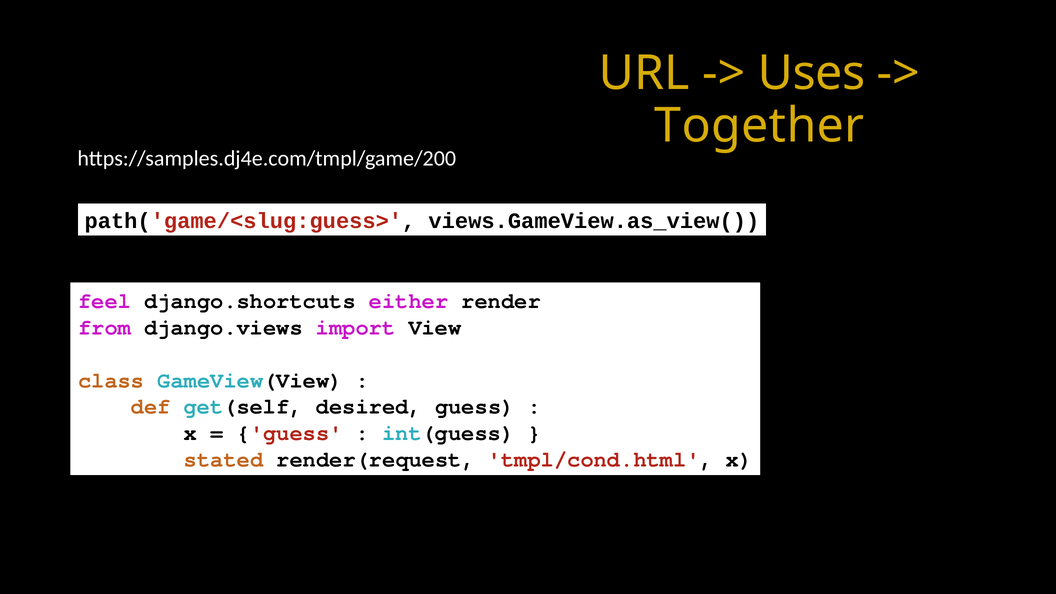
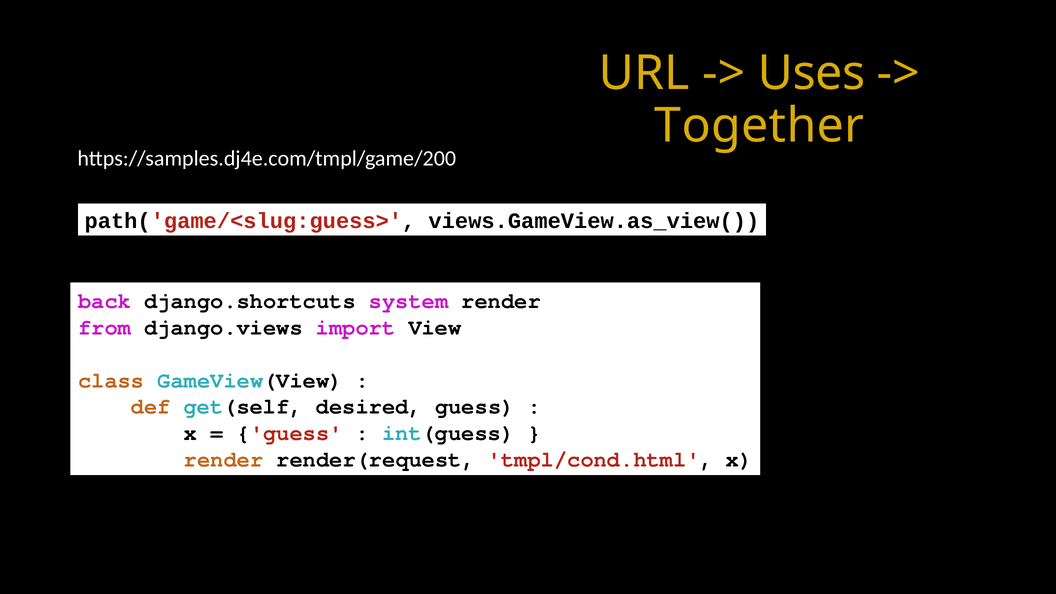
feel: feel -> back
either: either -> system
stated at (224, 459): stated -> render
